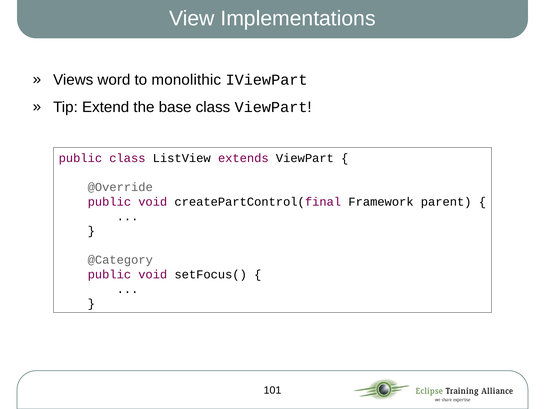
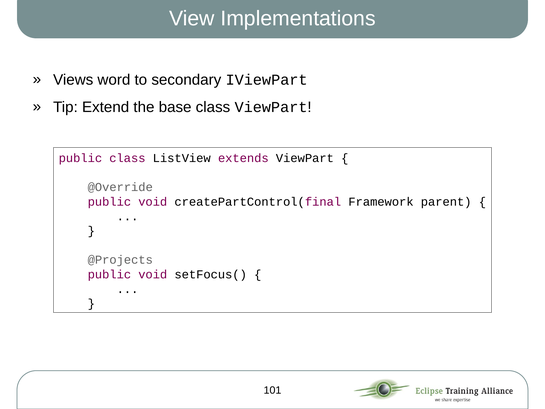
monolithic: monolithic -> secondary
@Category: @Category -> @Projects
